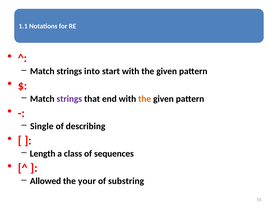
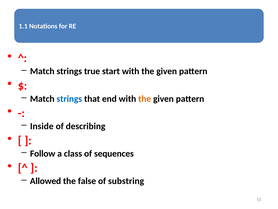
into: into -> true
strings at (69, 99) colour: purple -> blue
Single: Single -> Inside
Length: Length -> Follow
your: your -> false
